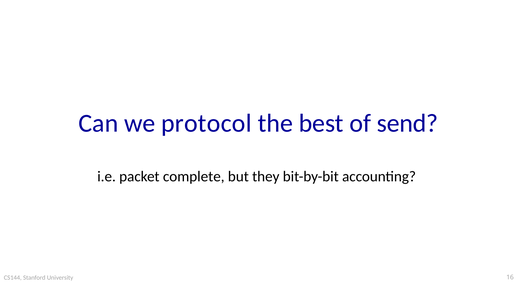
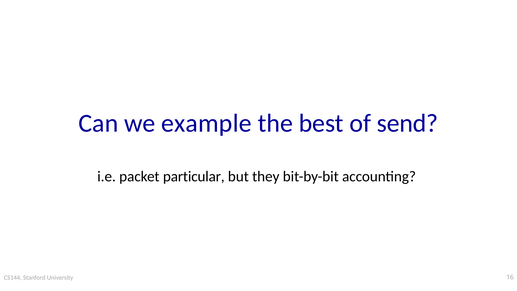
protocol: protocol -> example
complete: complete -> particular
